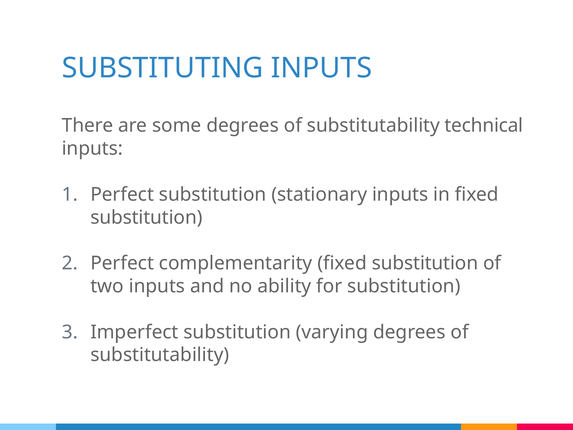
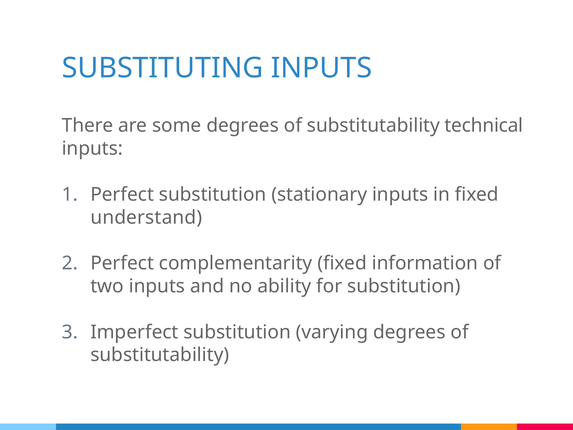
substitution at (146, 217): substitution -> understand
complementarity fixed substitution: substitution -> information
